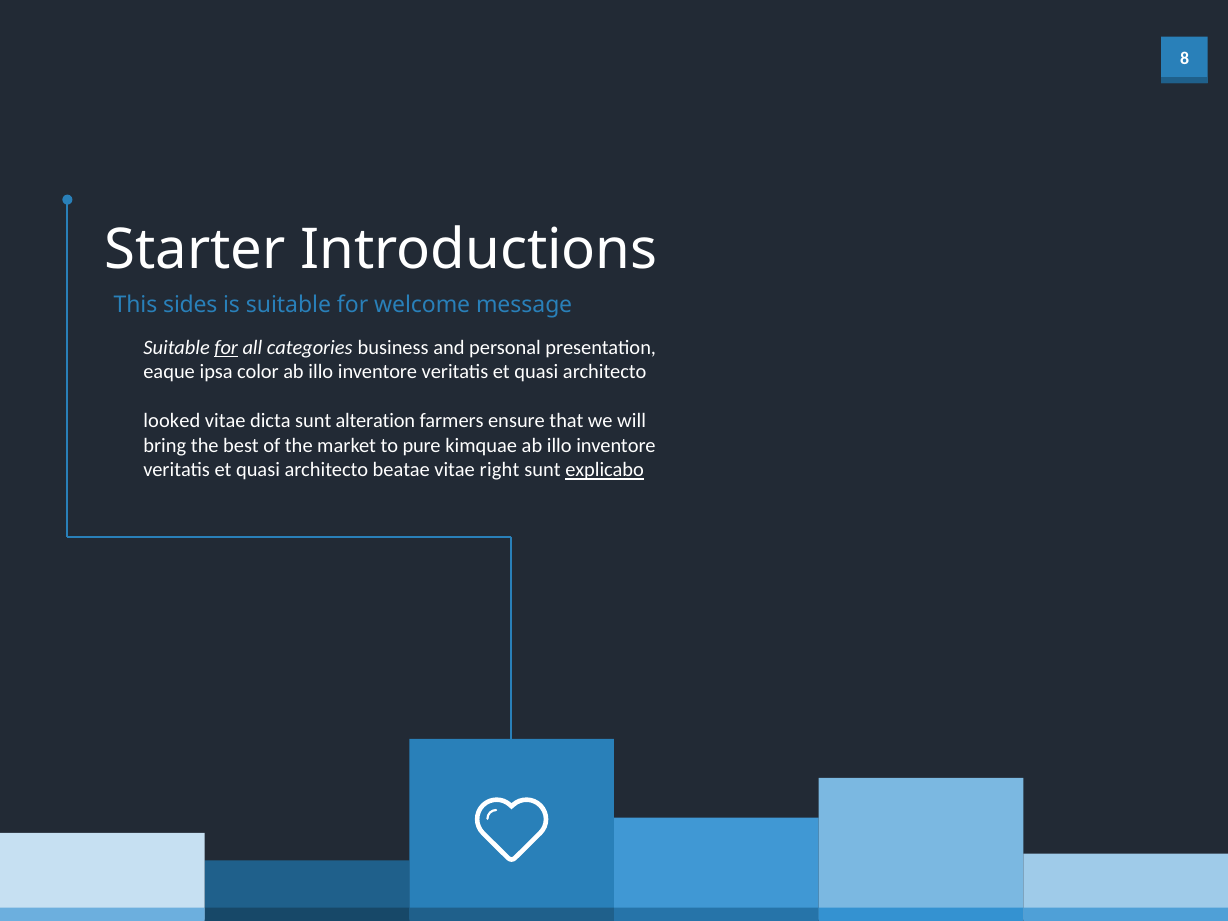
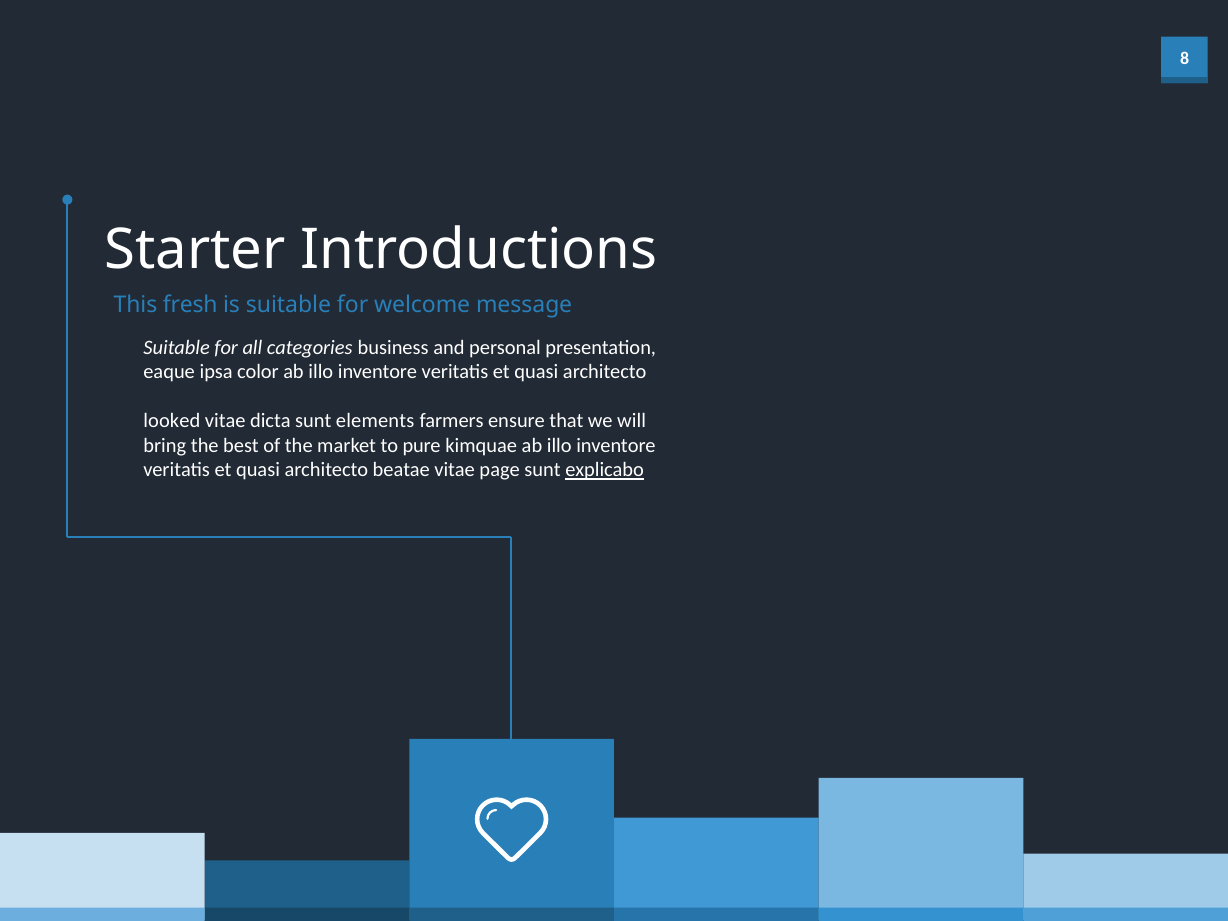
sides: sides -> fresh
for at (226, 347) underline: present -> none
alteration: alteration -> elements
right: right -> page
